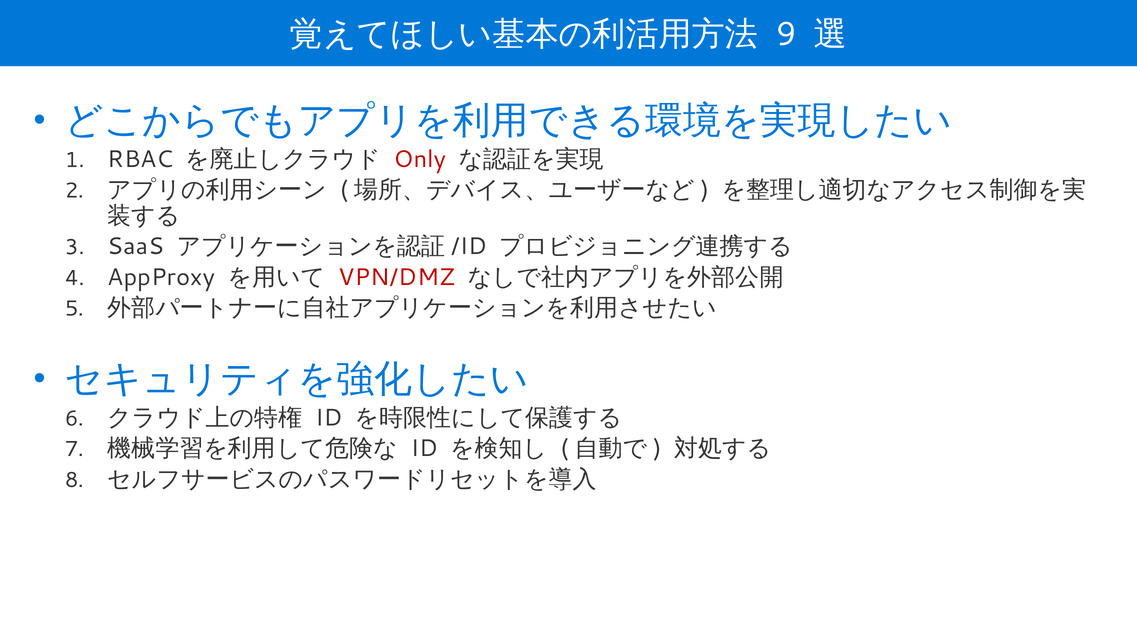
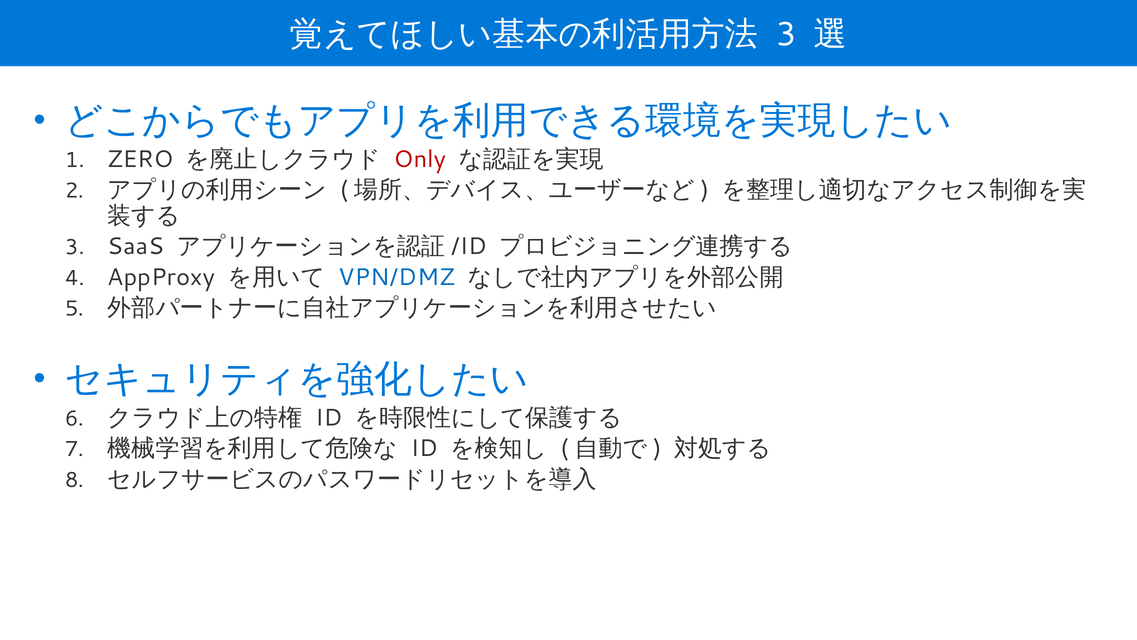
9 at (787, 34): 9 -> 3
RBAC: RBAC -> ZERO
VPN/DMZ colour: red -> blue
